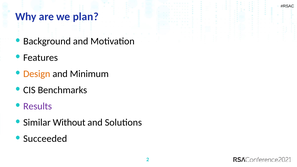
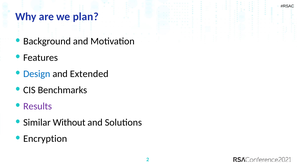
Design colour: orange -> blue
Minimum: Minimum -> Extended
Succeeded: Succeeded -> Encryption
